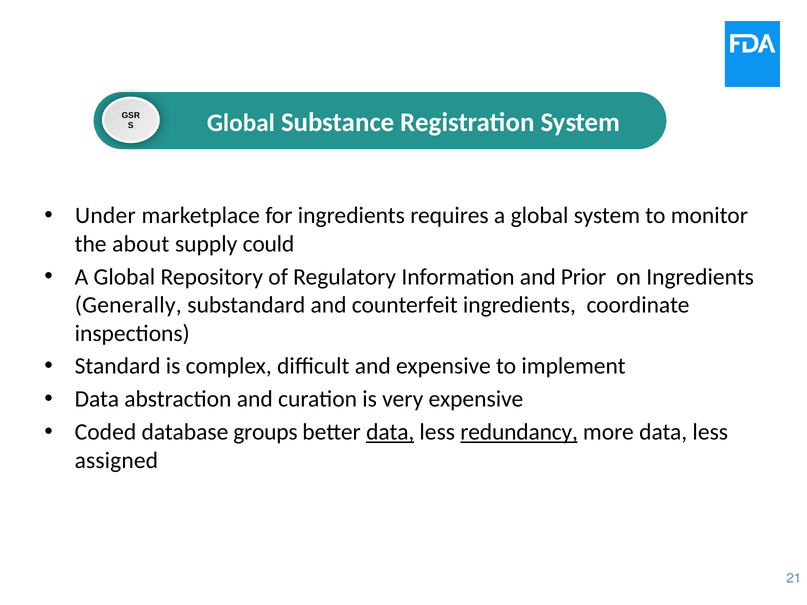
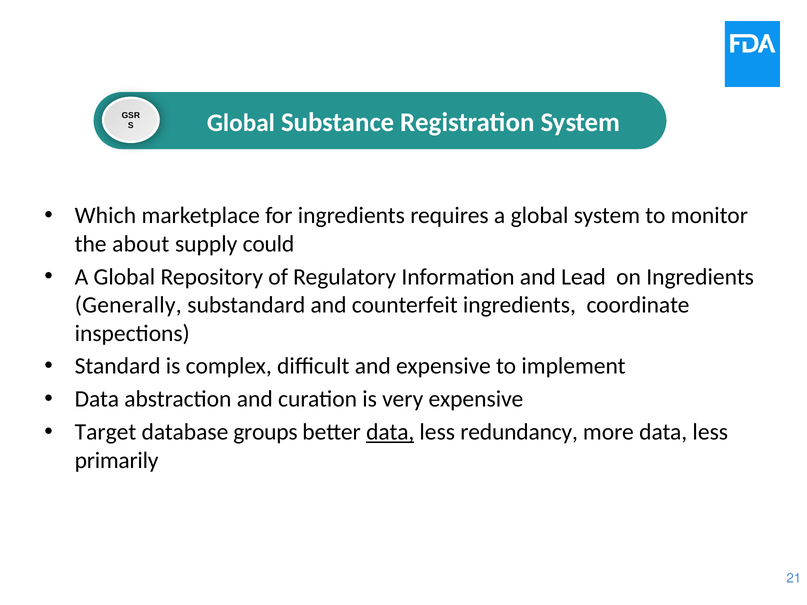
Under: Under -> Which
Prior: Prior -> Lead
Coded: Coded -> Target
redundancy underline: present -> none
assigned: assigned -> primarily
